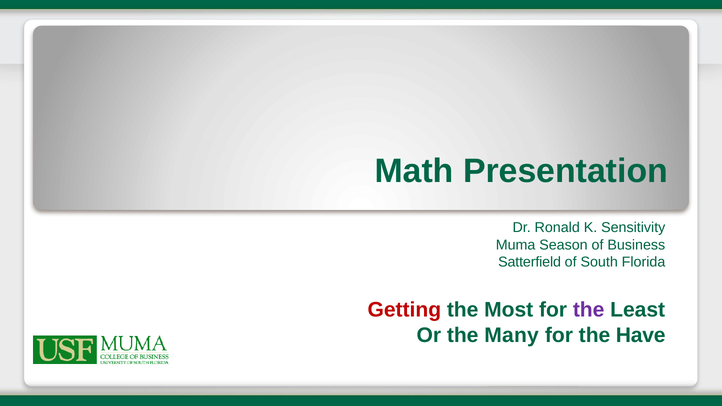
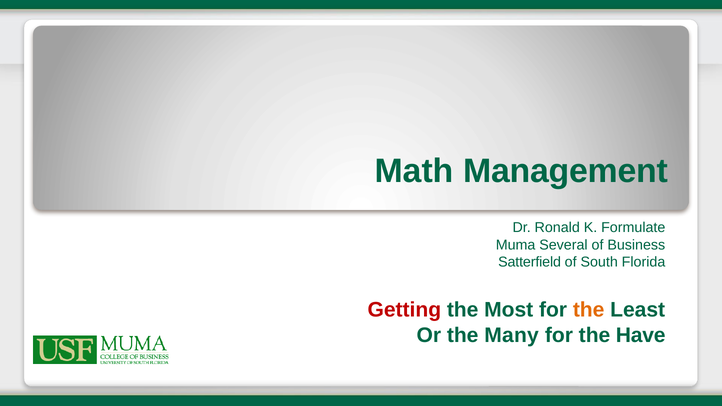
Presentation: Presentation -> Management
Sensitivity: Sensitivity -> Formulate
Season: Season -> Several
the at (589, 310) colour: purple -> orange
